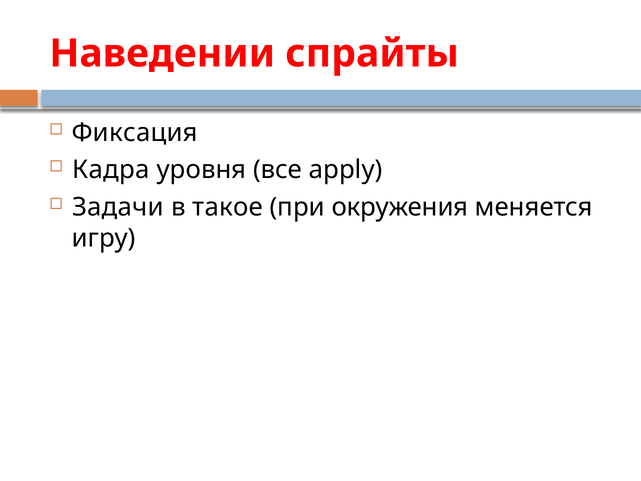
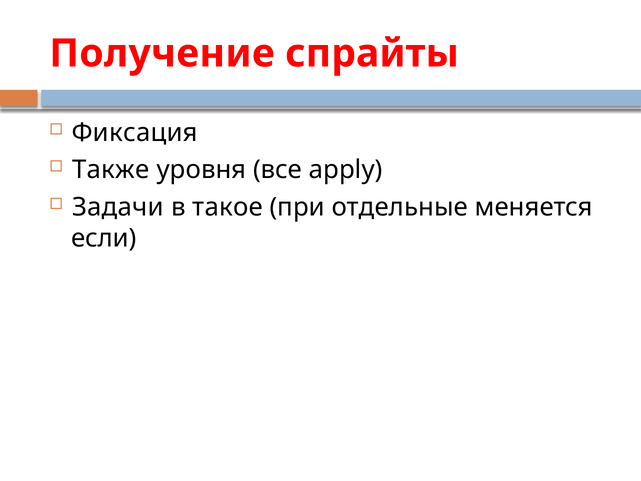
Наведении: Наведении -> Получение
Кадра: Кадра -> Также
окружения: окружения -> отдельные
игру: игру -> если
